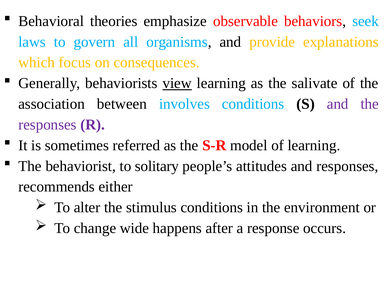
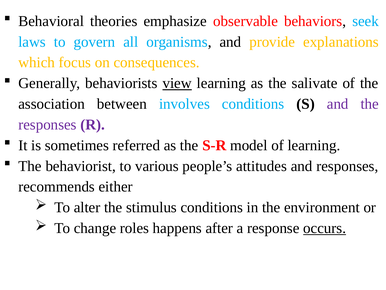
solitary: solitary -> various
wide: wide -> roles
occurs underline: none -> present
